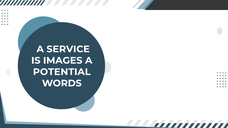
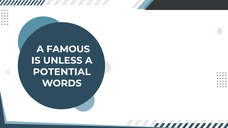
SERVICE: SERVICE -> FAMOUS
IMAGES: IMAGES -> UNLESS
